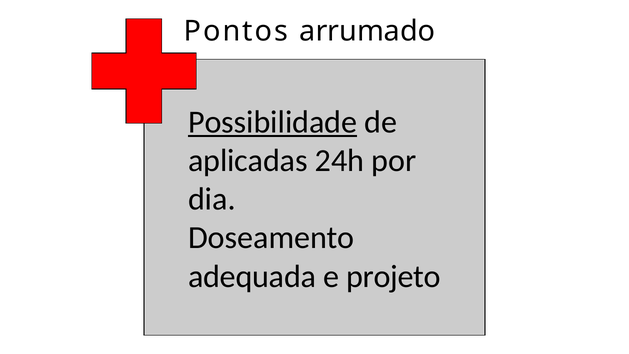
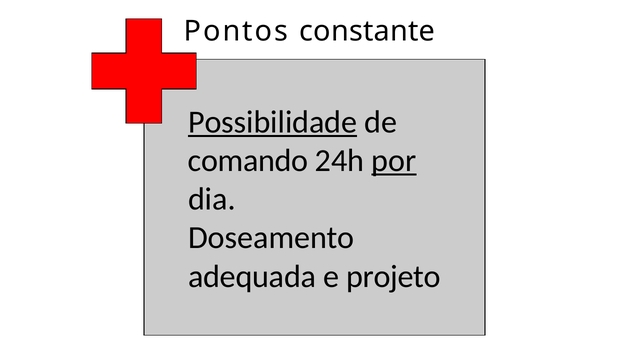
arrumado: arrumado -> constante
aplicadas: aplicadas -> comando
por underline: none -> present
